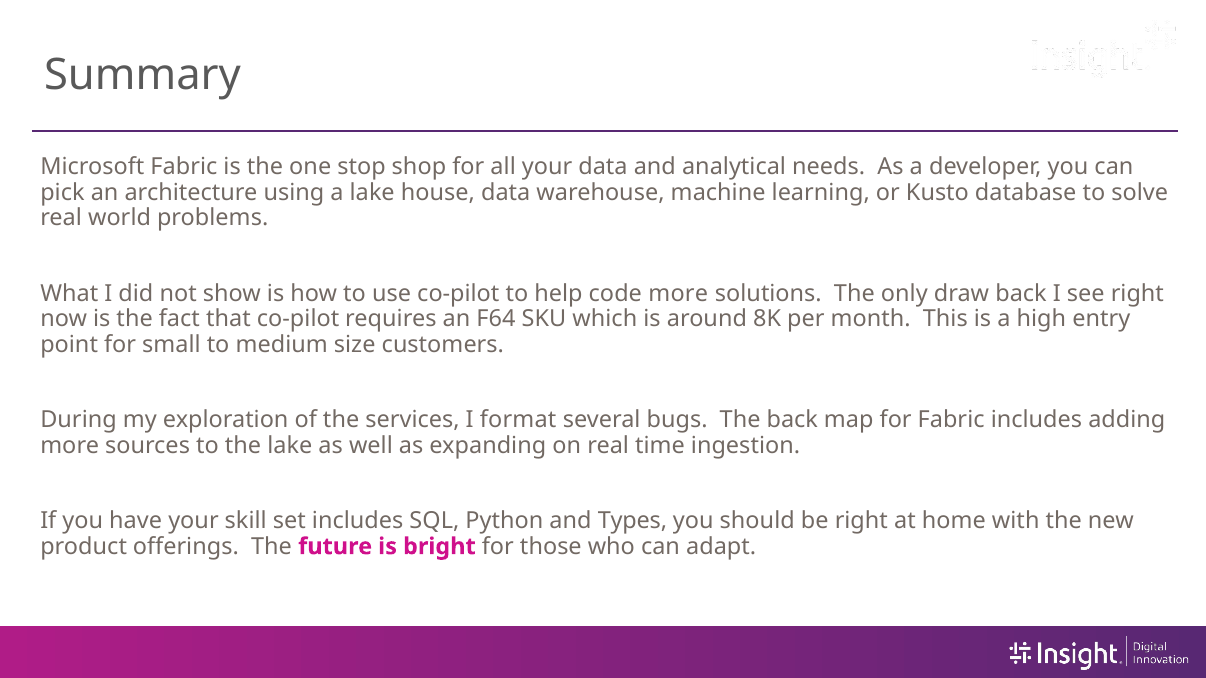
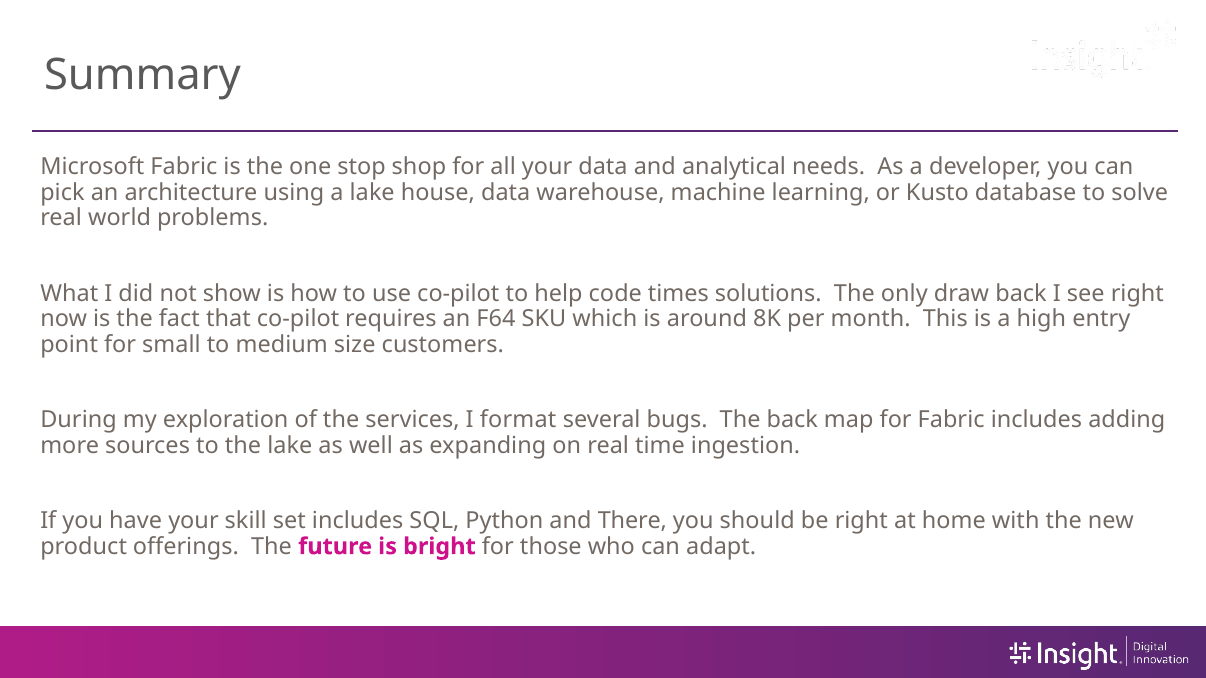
code more: more -> times
Types: Types -> There
